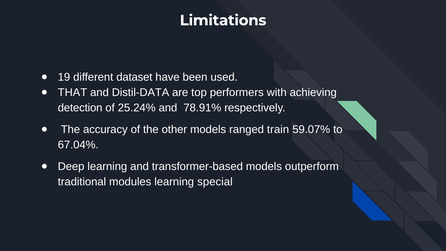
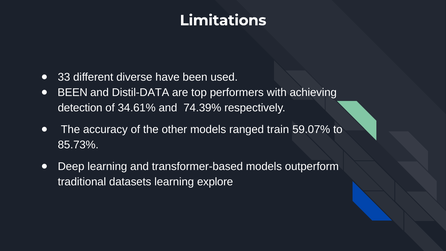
19: 19 -> 33
dataset: dataset -> diverse
THAT at (72, 92): THAT -> BEEN
25.24%: 25.24% -> 34.61%
78.91%: 78.91% -> 74.39%
67.04%: 67.04% -> 85.73%
modules: modules -> datasets
special: special -> explore
